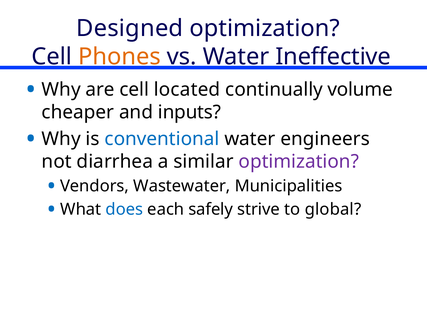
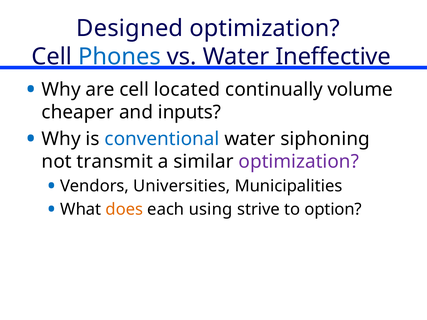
Phones colour: orange -> blue
engineers: engineers -> siphoning
diarrhea: diarrhea -> transmit
Wastewater: Wastewater -> Universities
does colour: blue -> orange
safely: safely -> using
global: global -> option
